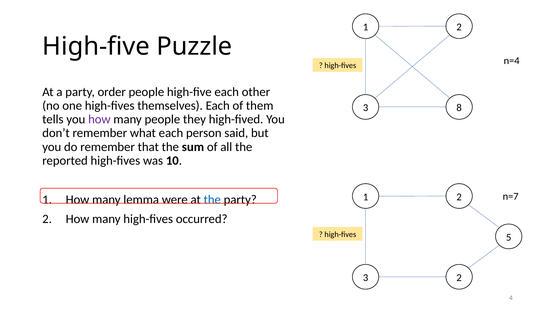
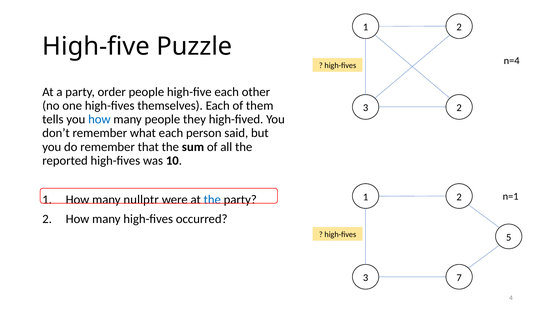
3 8: 8 -> 2
how at (99, 119) colour: purple -> blue
n=7: n=7 -> n=1
lemma: lemma -> nullptr
3 2: 2 -> 7
